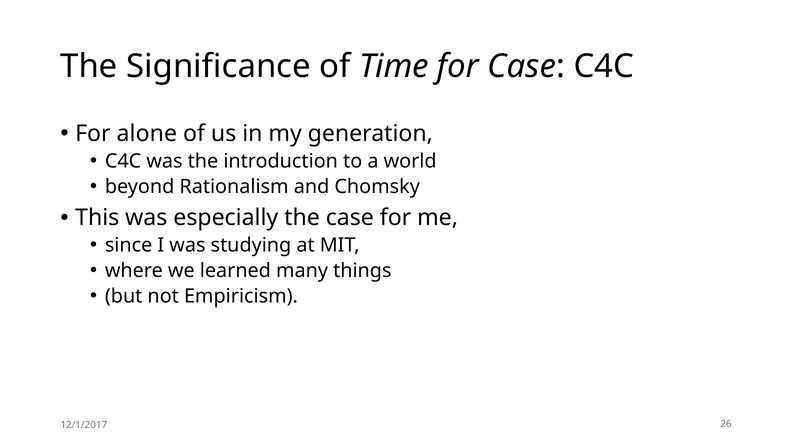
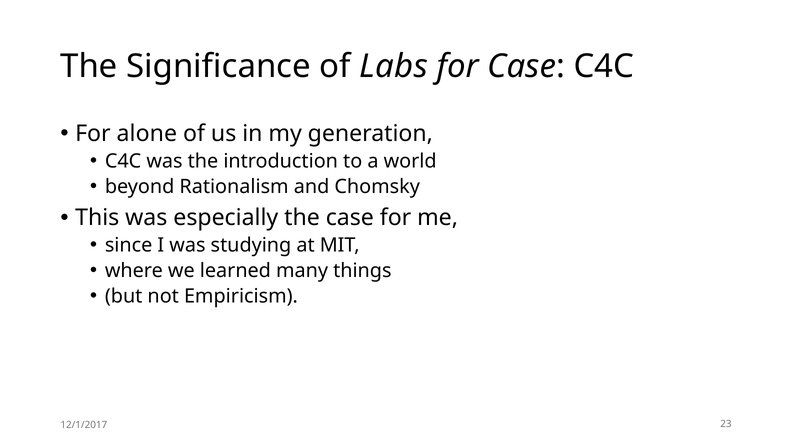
Time: Time -> Labs
26: 26 -> 23
